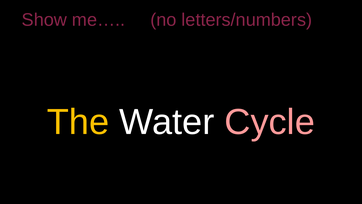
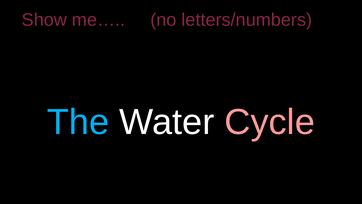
The colour: yellow -> light blue
